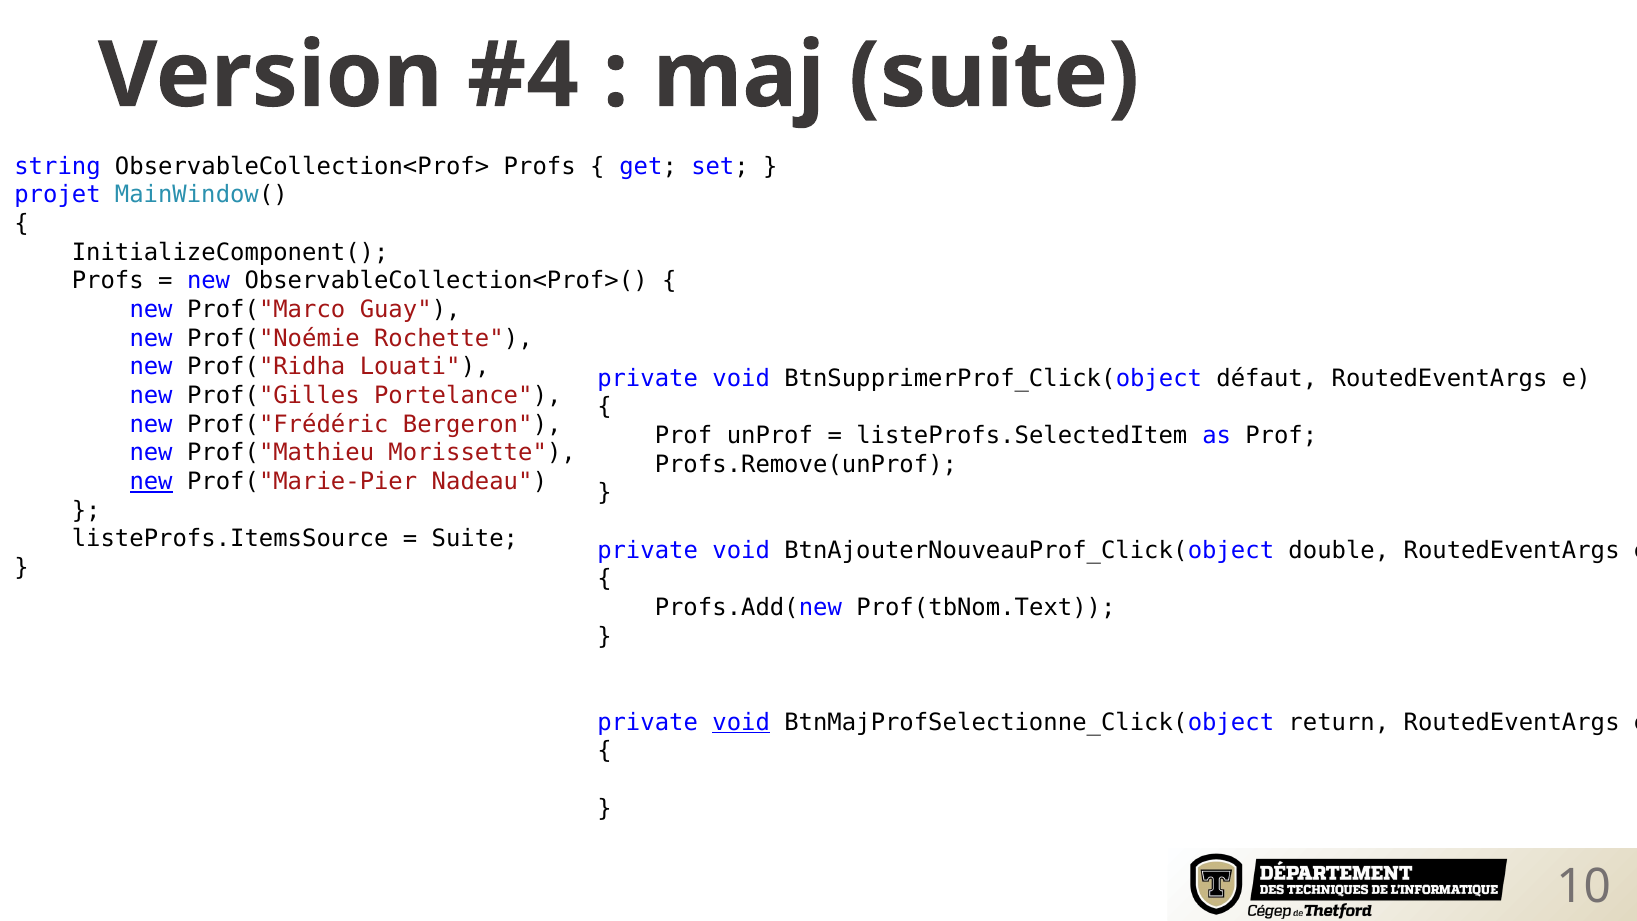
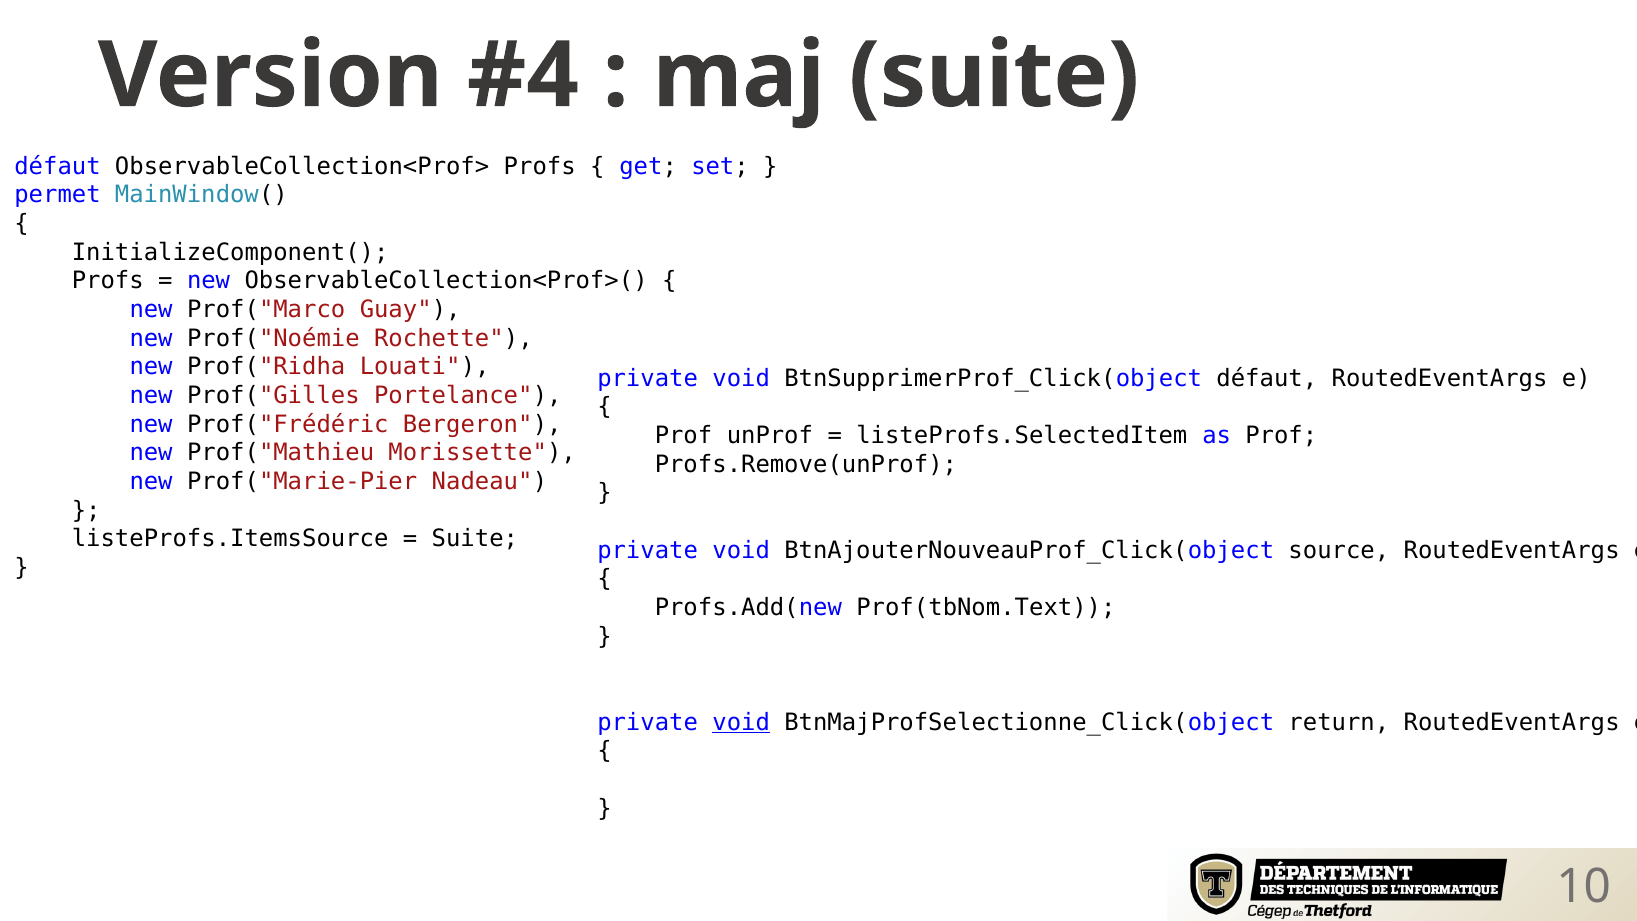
string at (58, 166): string -> défaut
projet: projet -> permet
new at (151, 482) underline: present -> none
double: double -> source
